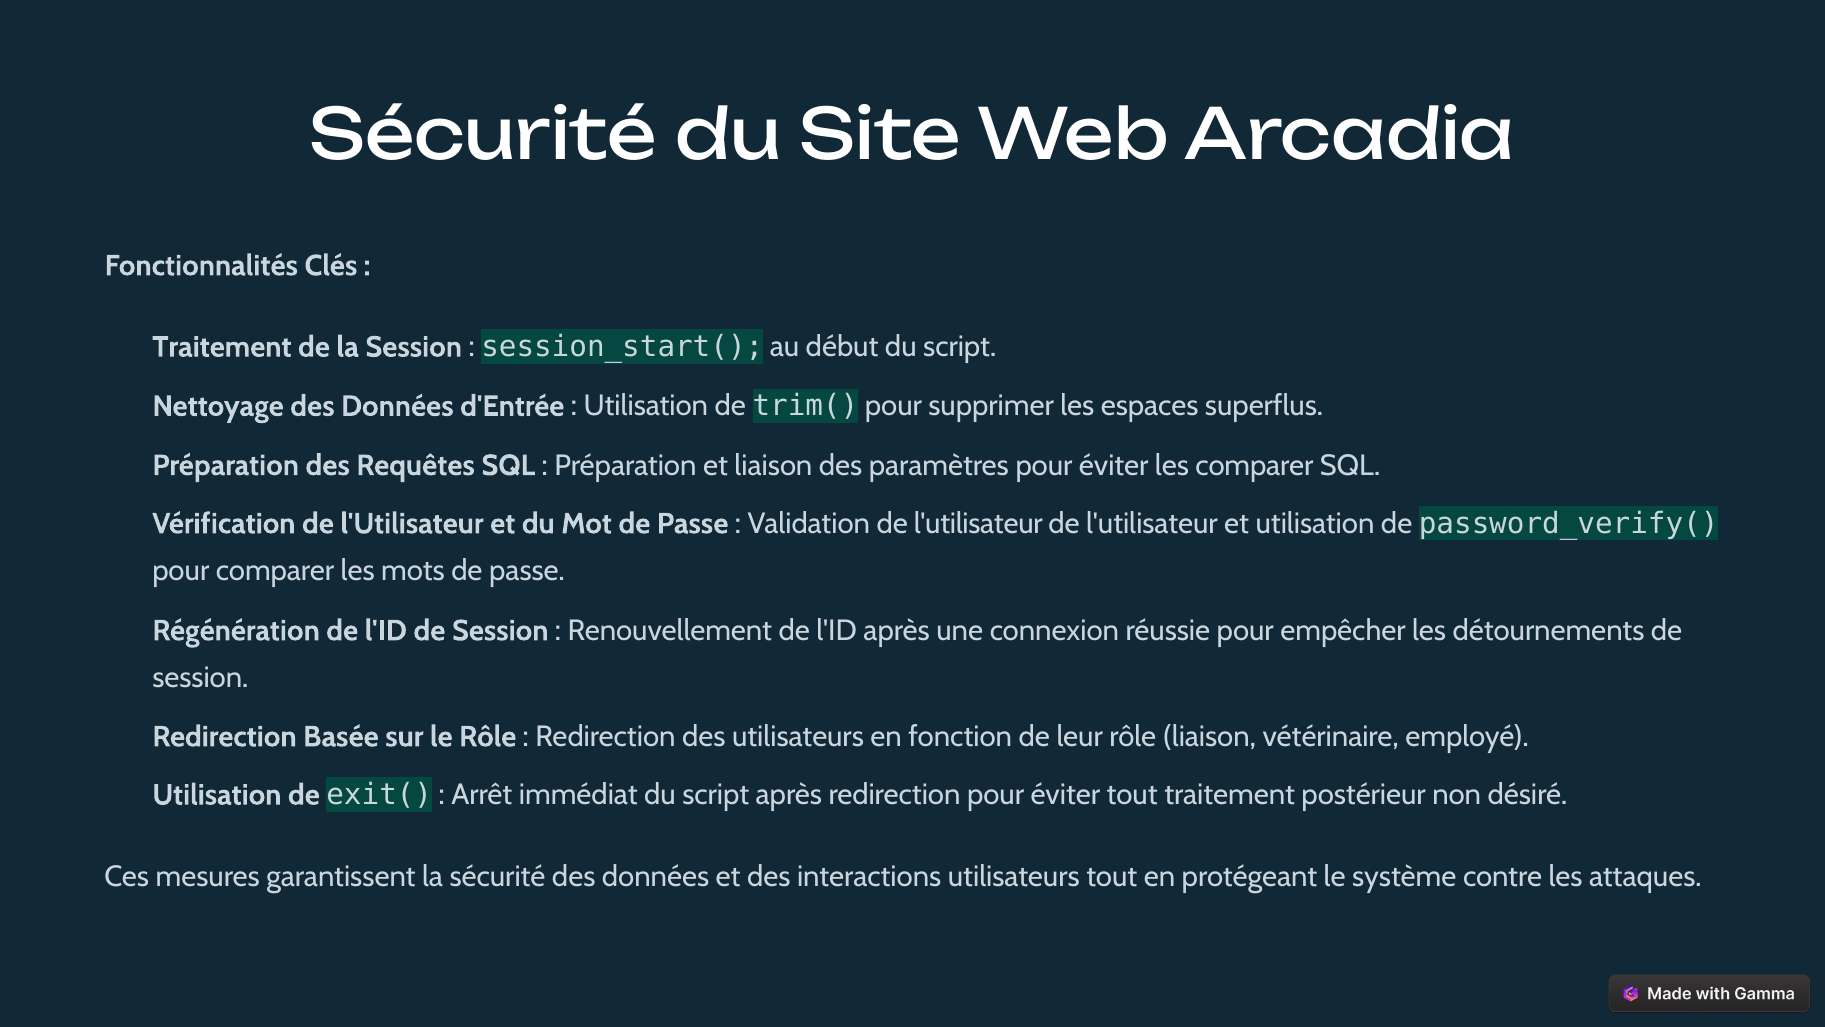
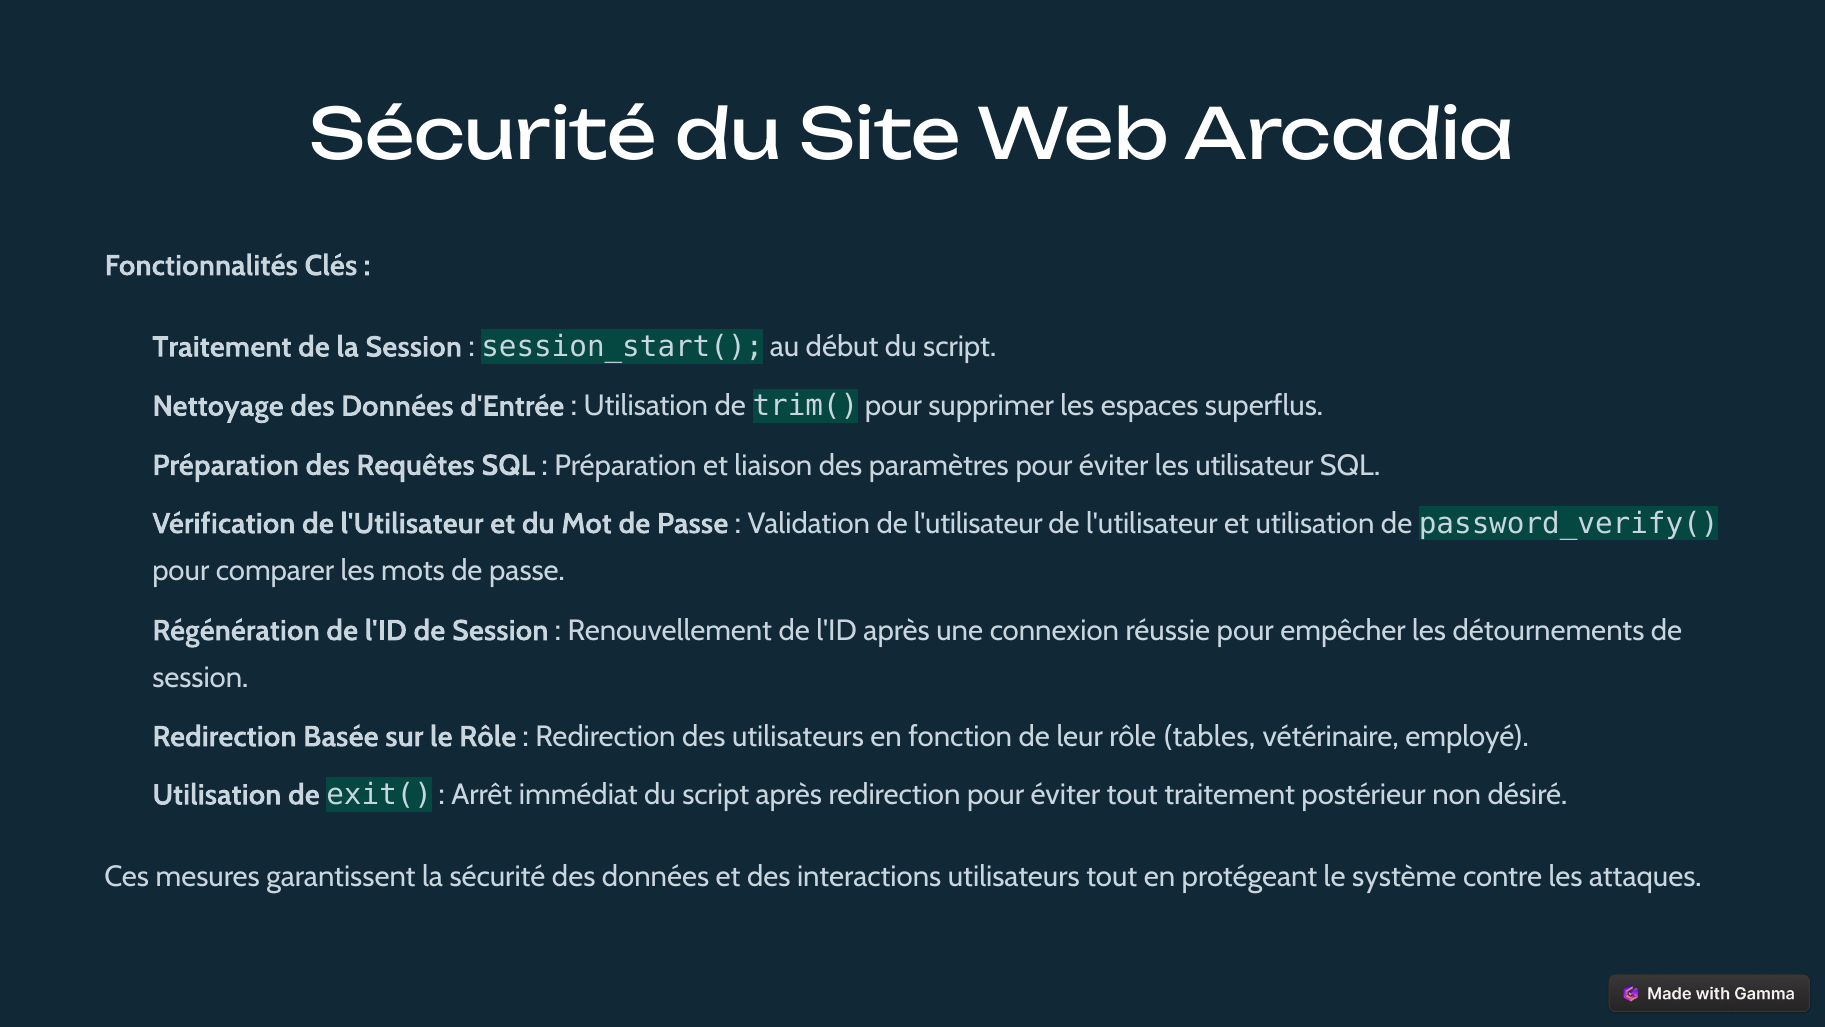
les comparer: comparer -> utilisateur
rôle liaison: liaison -> tables
